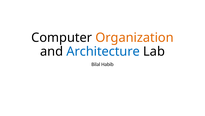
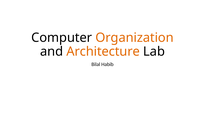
Architecture colour: blue -> orange
